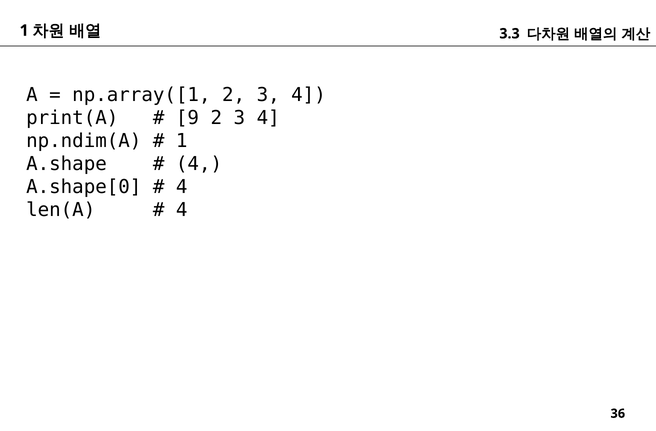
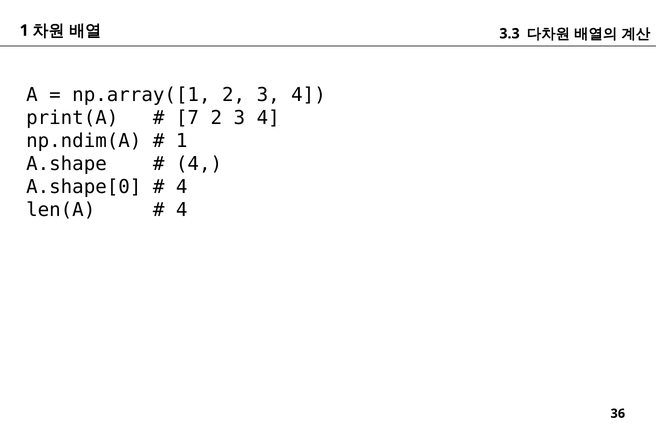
9: 9 -> 7
